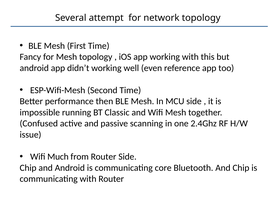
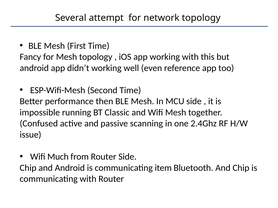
core: core -> item
